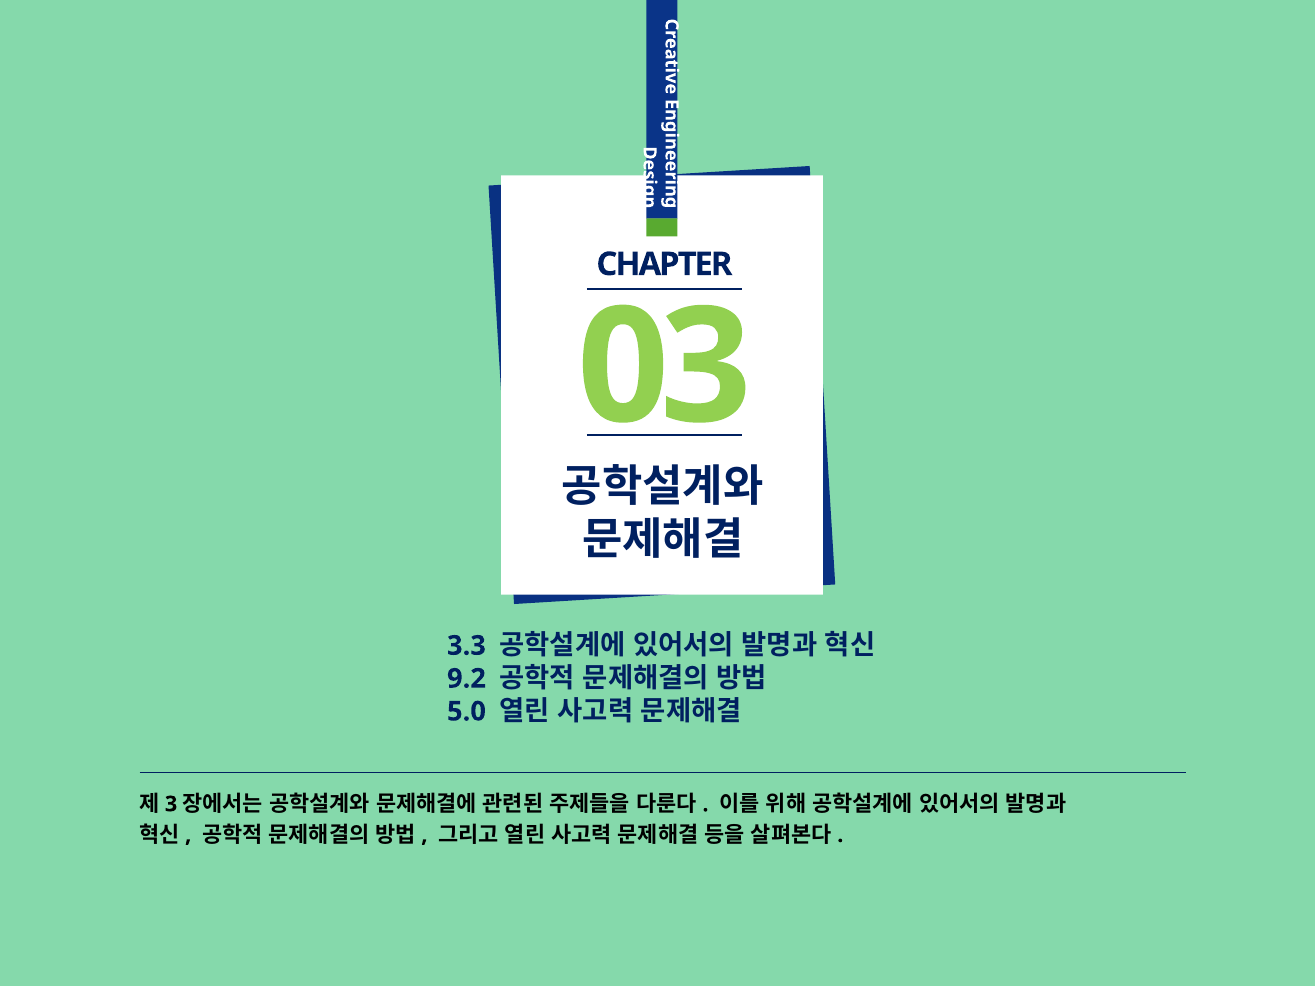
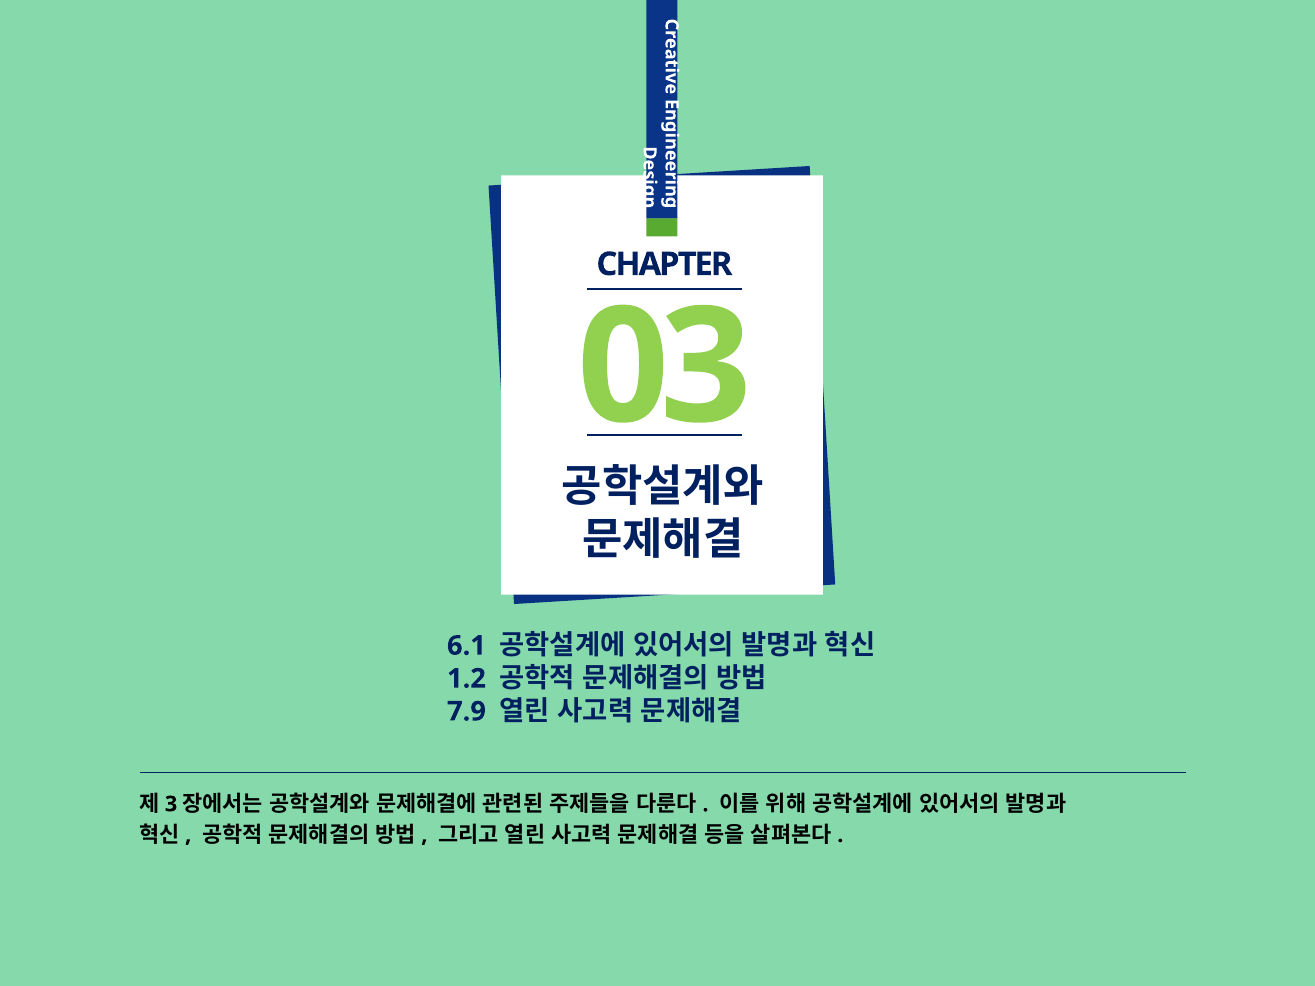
3.3: 3.3 -> 6.1
9.2: 9.2 -> 1.2
5.0: 5.0 -> 7.9
